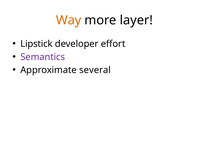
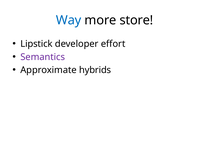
Way colour: orange -> blue
layer: layer -> store
several: several -> hybrids
